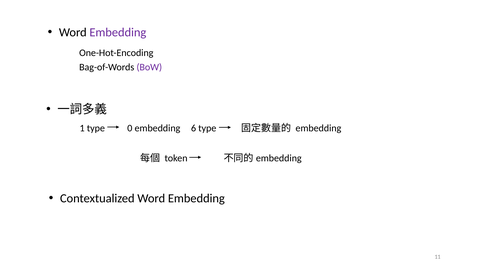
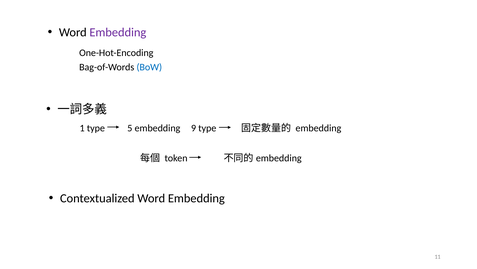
BoW colour: purple -> blue
0: 0 -> 5
6: 6 -> 9
